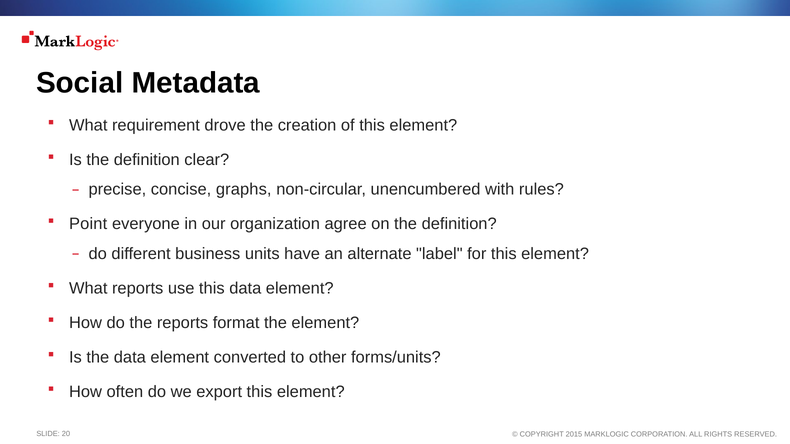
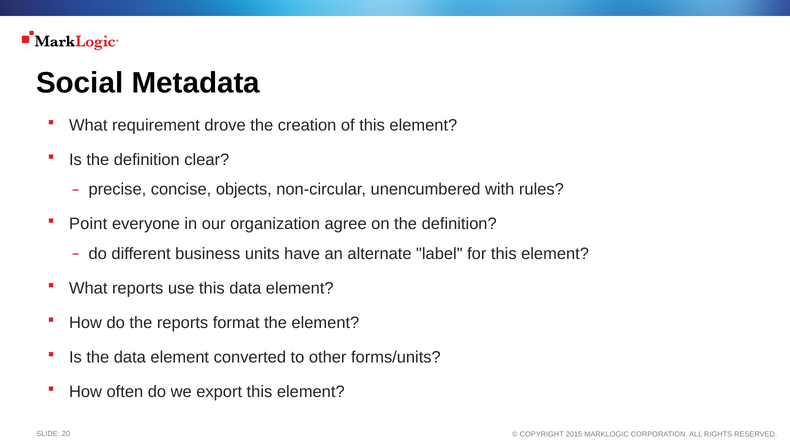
graphs: graphs -> objects
